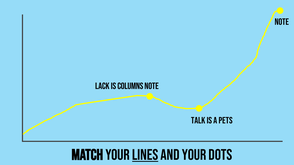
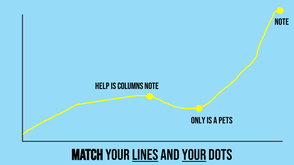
LACK: LACK -> HELP
TALK: TALK -> ONLY
YOUR at (194, 155) underline: none -> present
